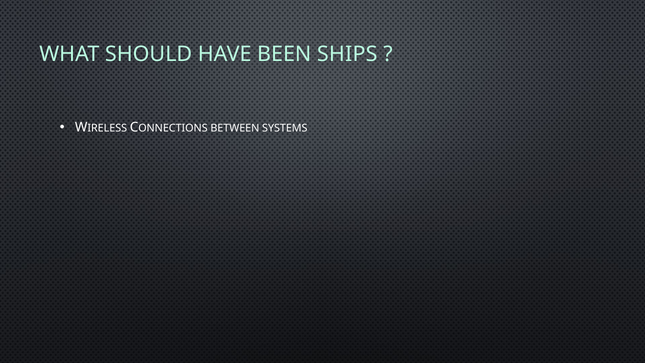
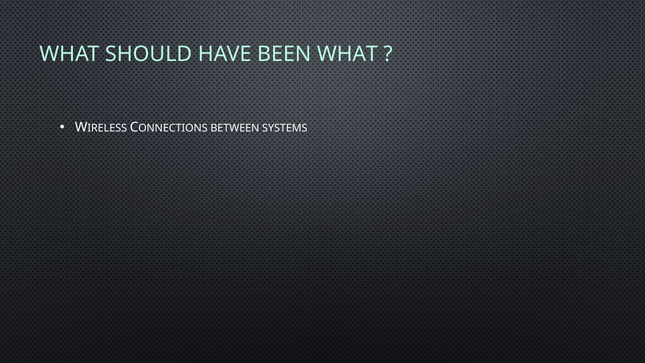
BEEN SHIPS: SHIPS -> WHAT
